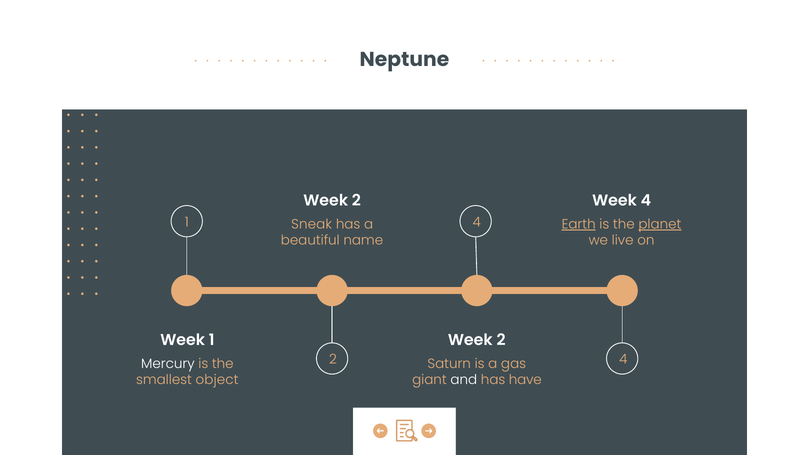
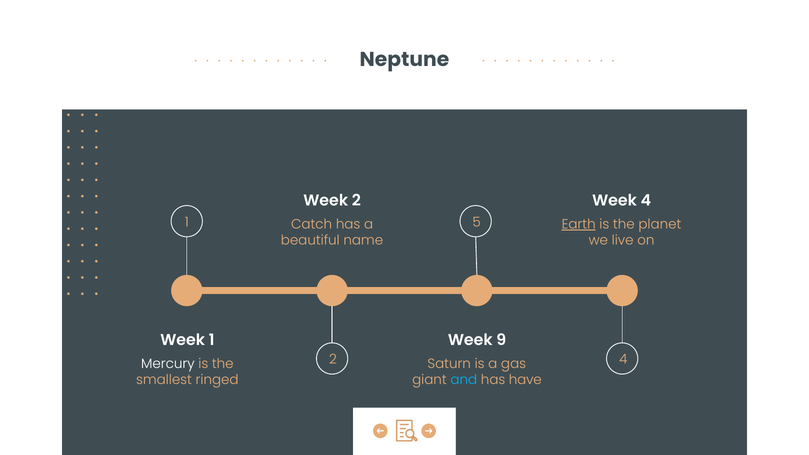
1 4: 4 -> 5
Sneak: Sneak -> Catch
planet underline: present -> none
2 at (501, 340): 2 -> 9
object: object -> ringed
and colour: white -> light blue
